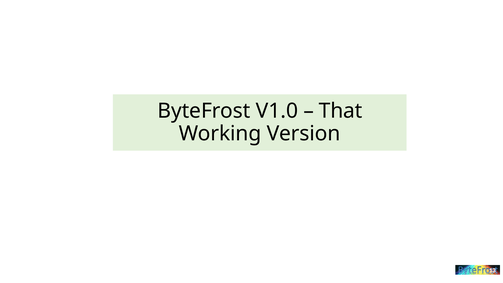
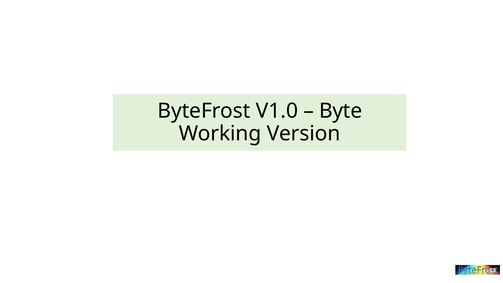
That: That -> Byte
